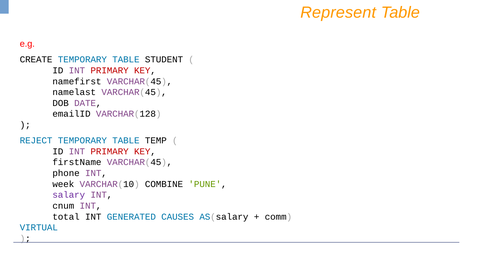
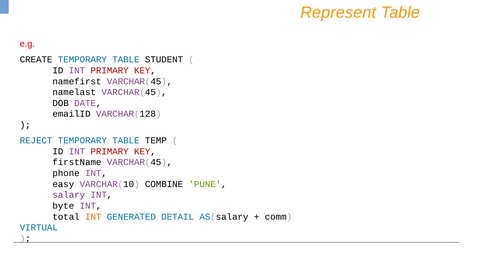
week: week -> easy
cnum: cnum -> byte
INT at (93, 217) colour: black -> orange
CAUSES: CAUSES -> DETAIL
